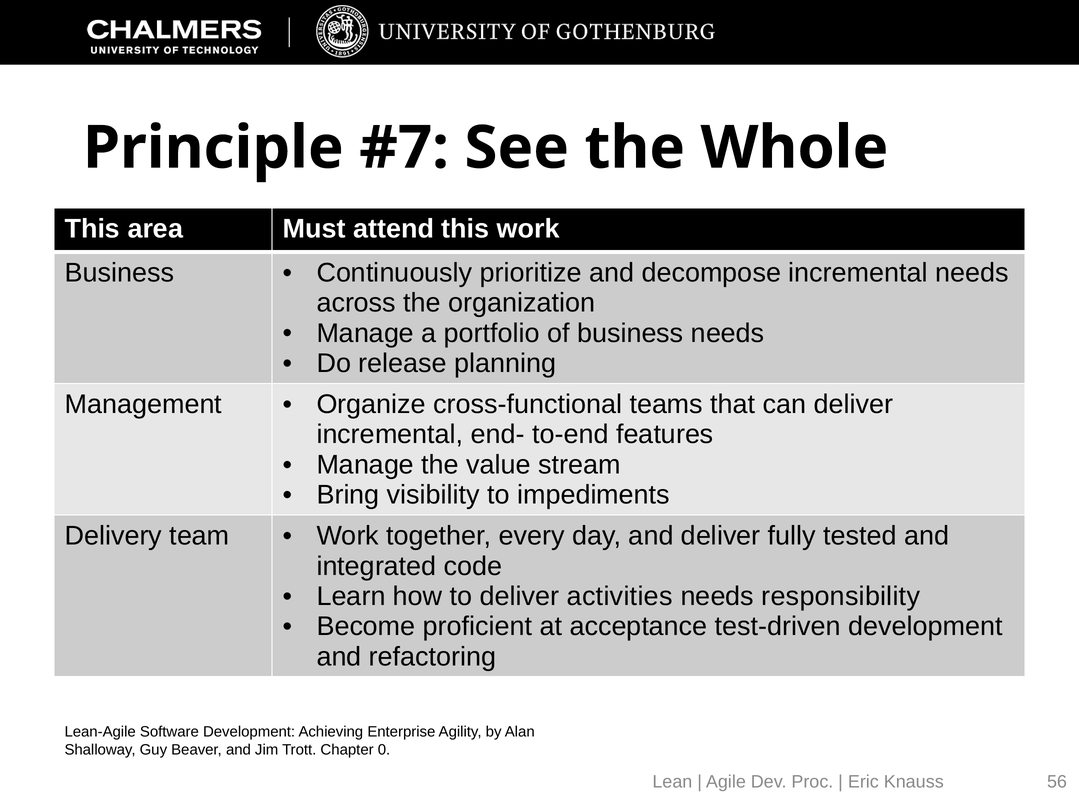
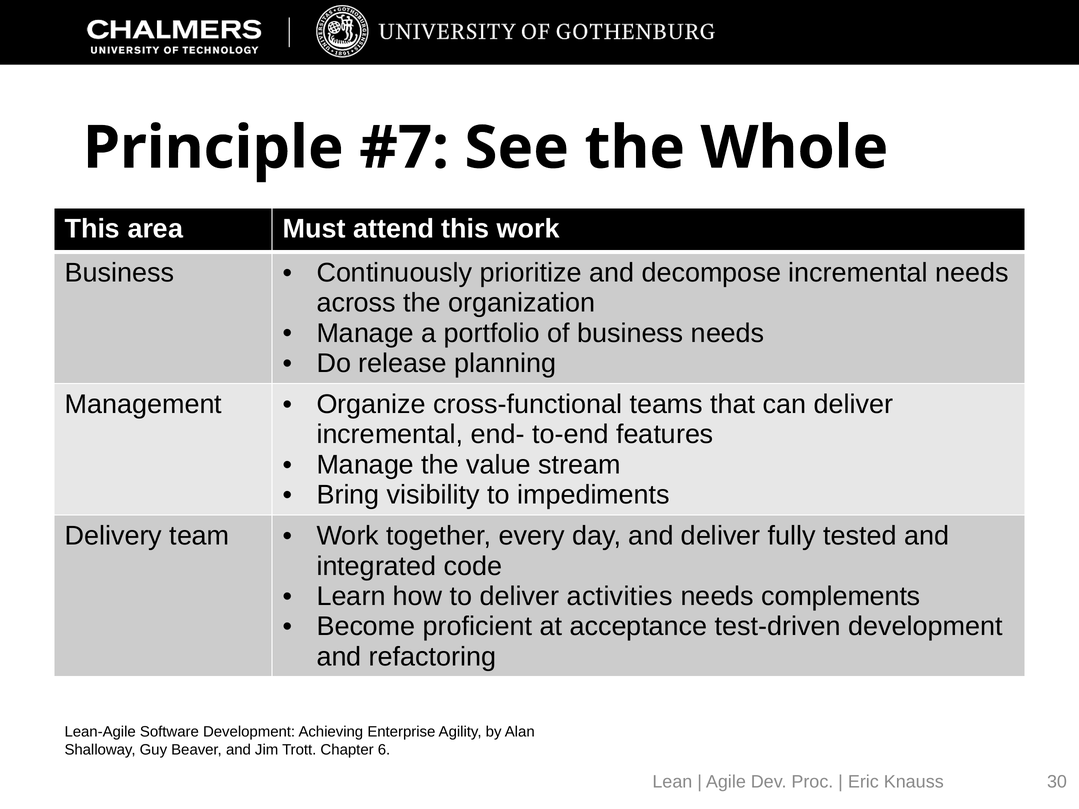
responsibility: responsibility -> complements
0: 0 -> 6
56: 56 -> 30
